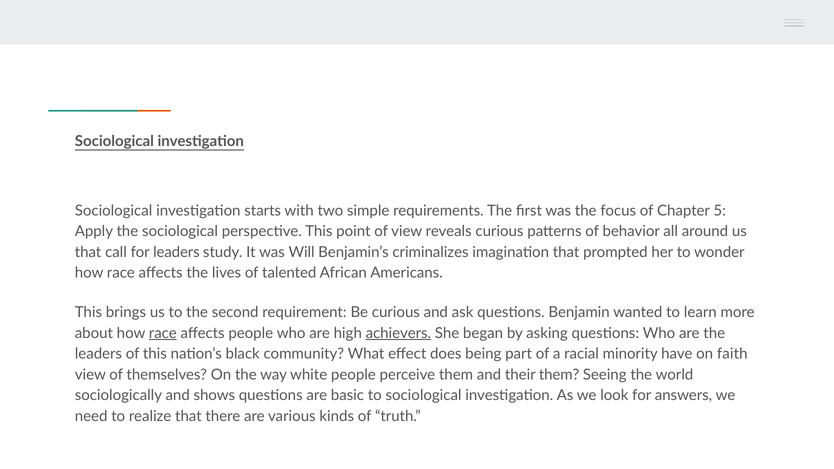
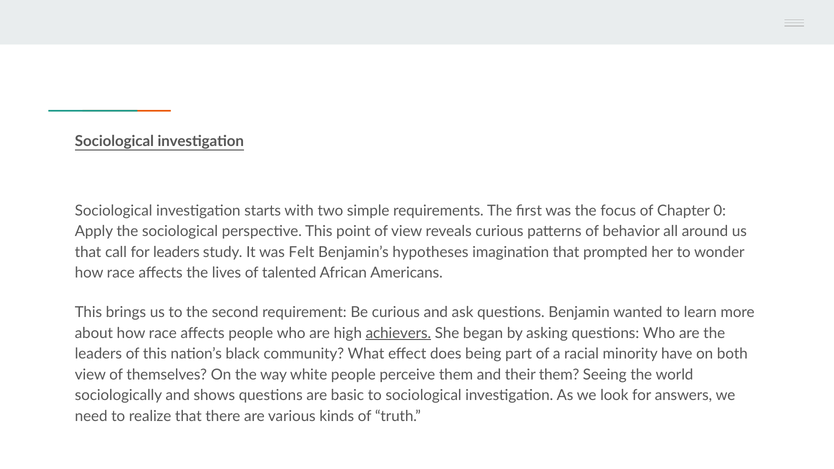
5: 5 -> 0
Will: Will -> Felt
criminalizes: criminalizes -> hypotheses
race at (163, 333) underline: present -> none
faith: faith -> both
